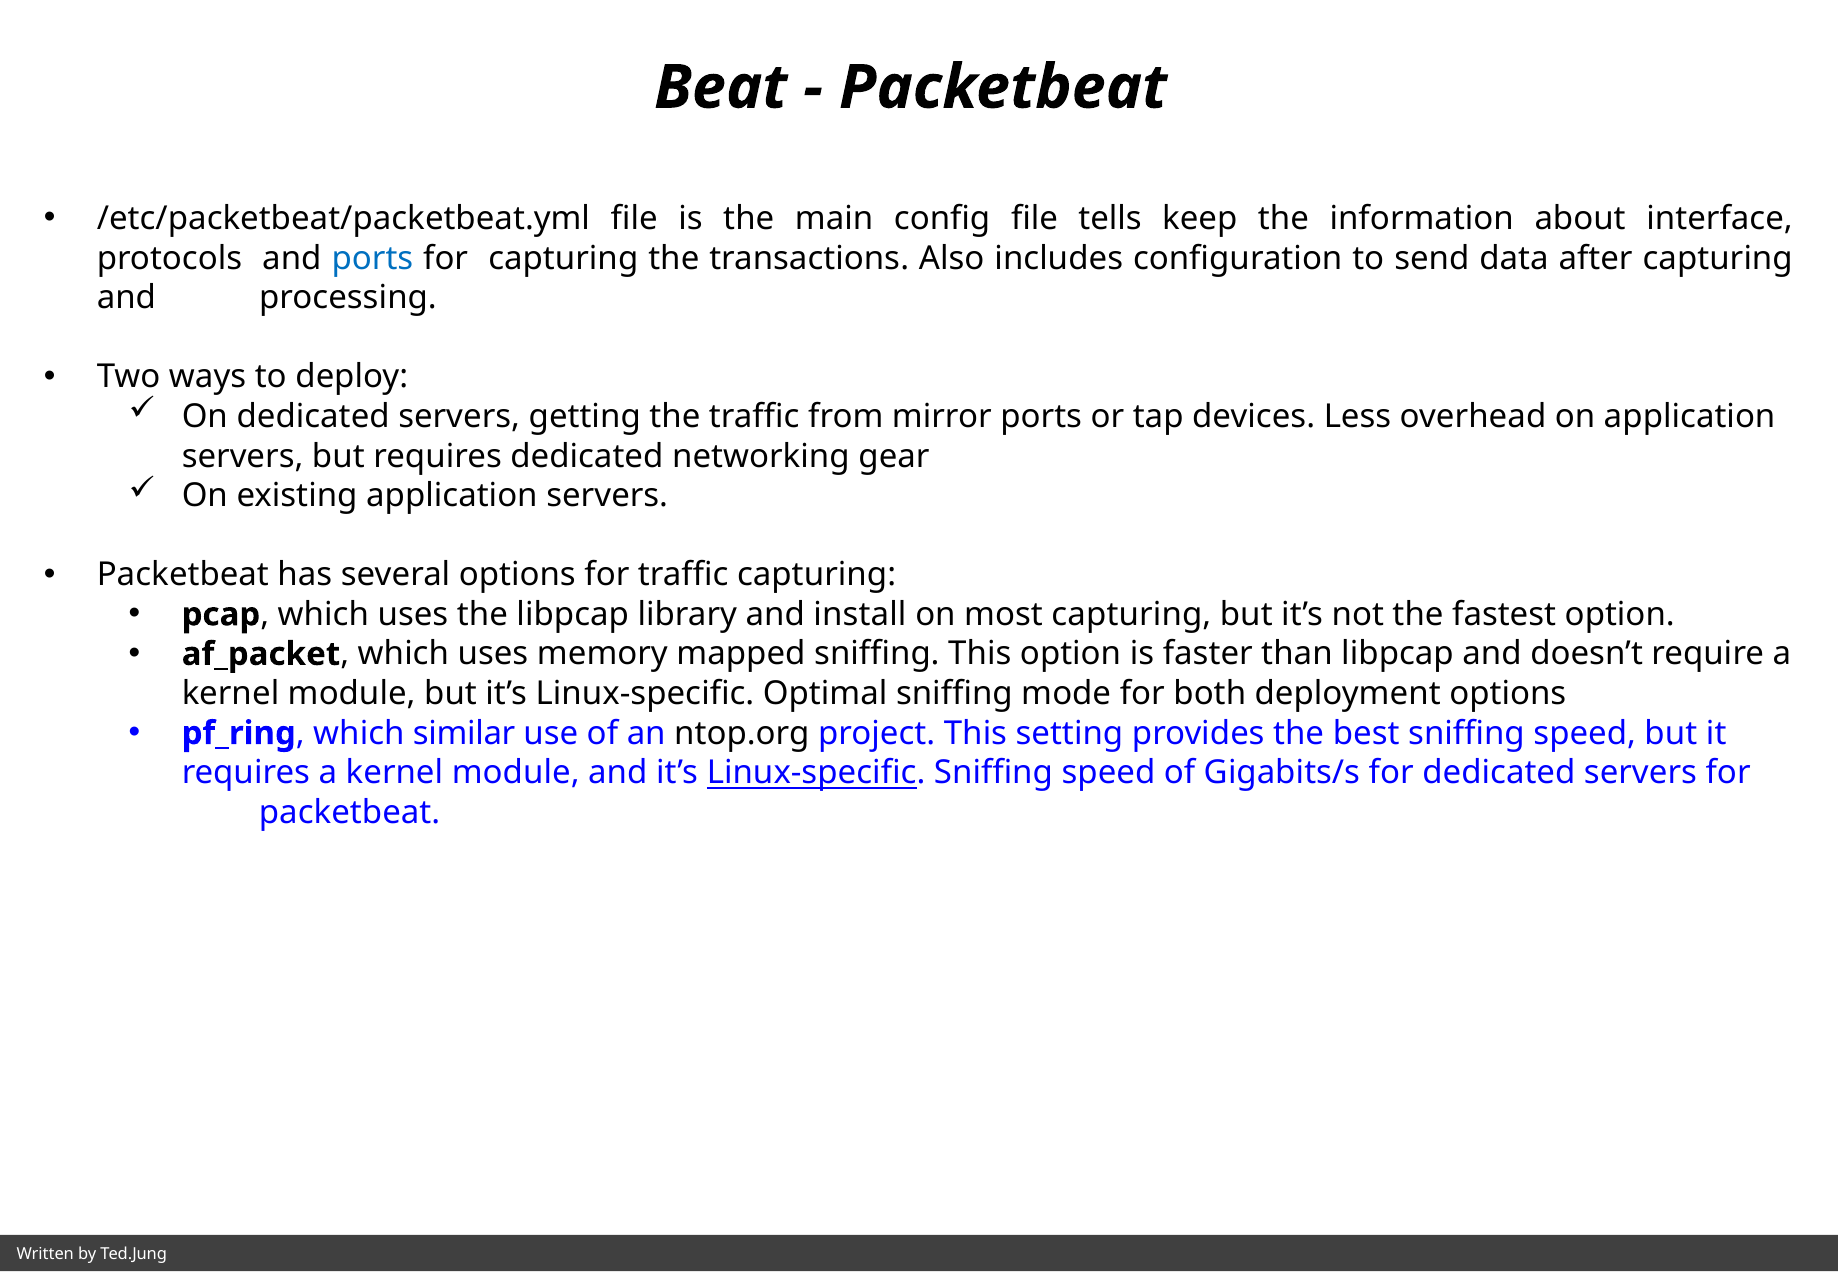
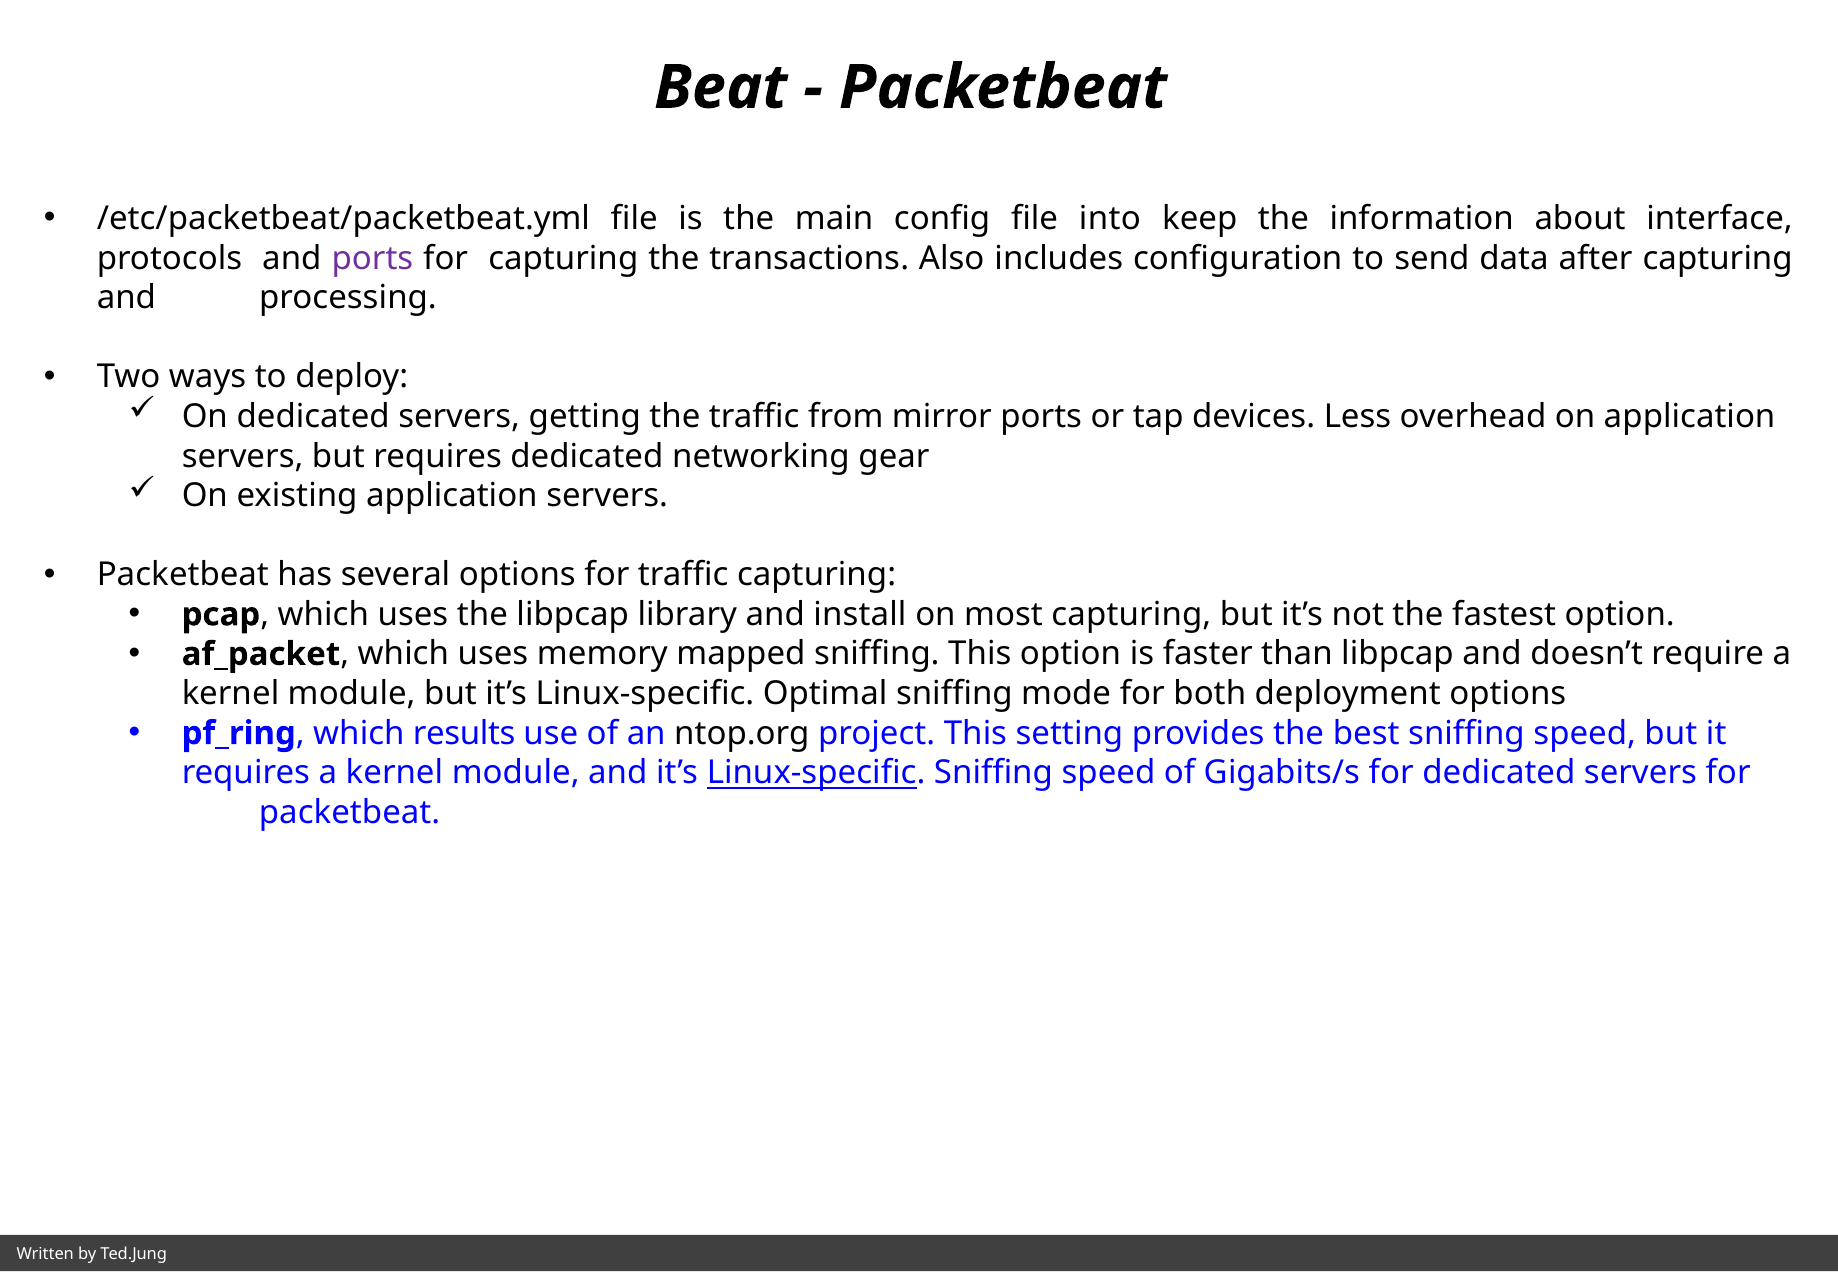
tells: tells -> into
ports at (372, 258) colour: blue -> purple
similar: similar -> results
